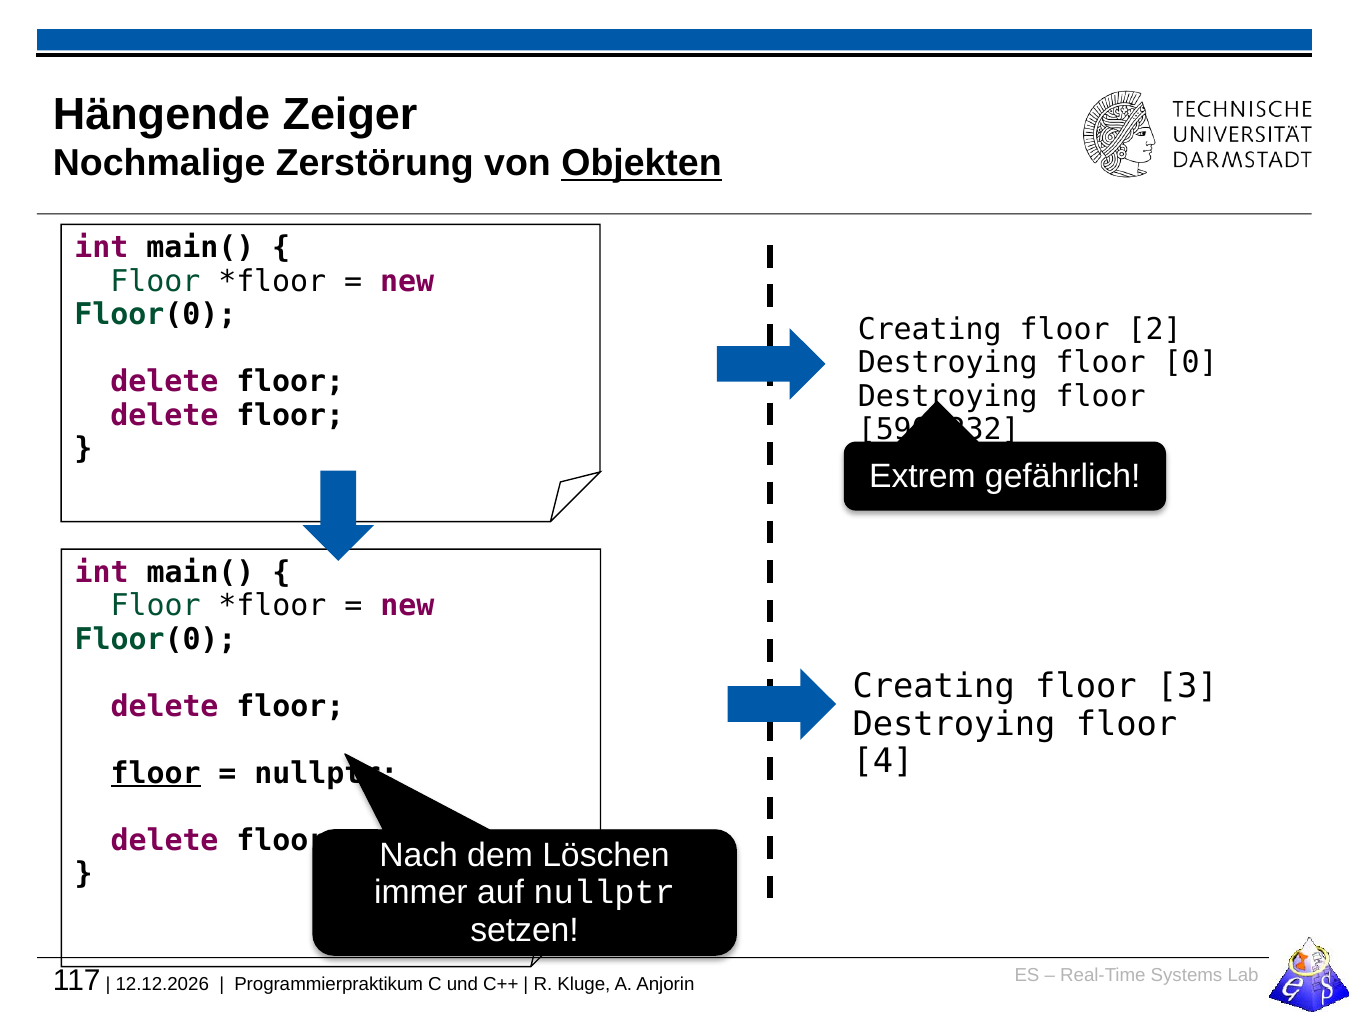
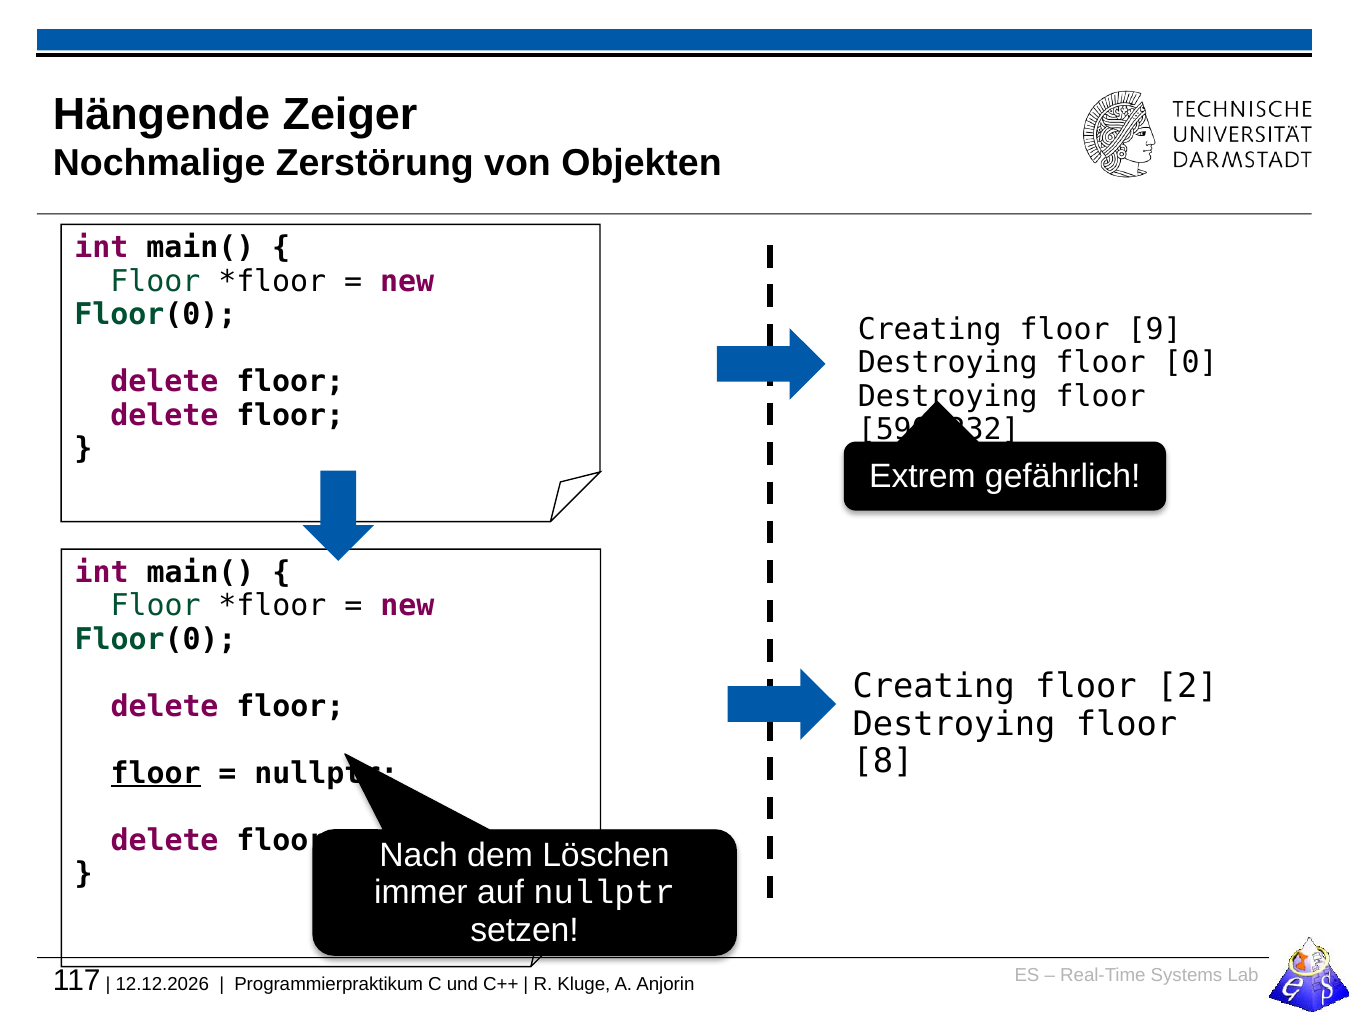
Objekten underline: present -> none
2: 2 -> 9
3: 3 -> 2
4: 4 -> 8
